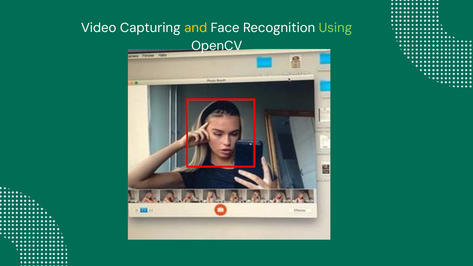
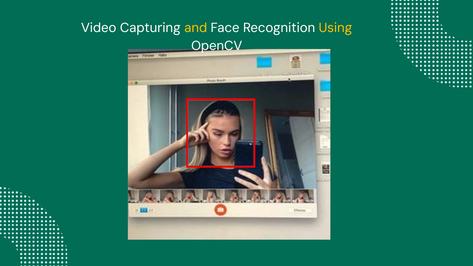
Using colour: light green -> yellow
